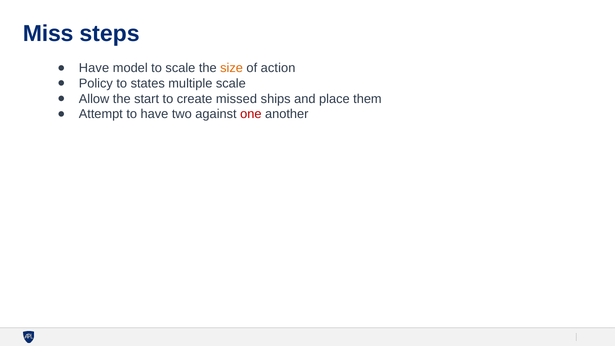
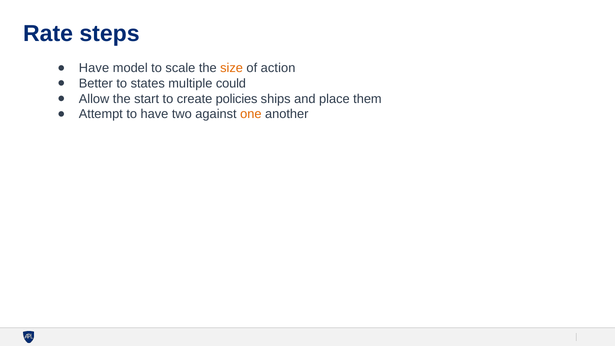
Miss: Miss -> Rate
Policy: Policy -> Better
multiple scale: scale -> could
missed: missed -> policies
one colour: red -> orange
